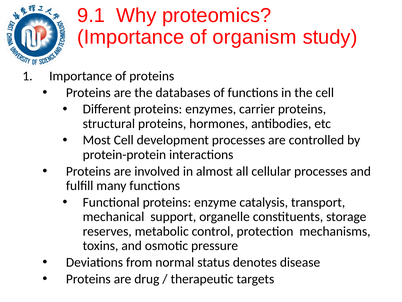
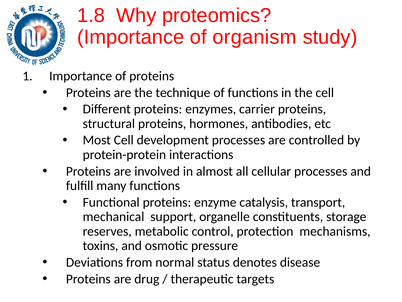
9.1: 9.1 -> 1.8
databases: databases -> technique
